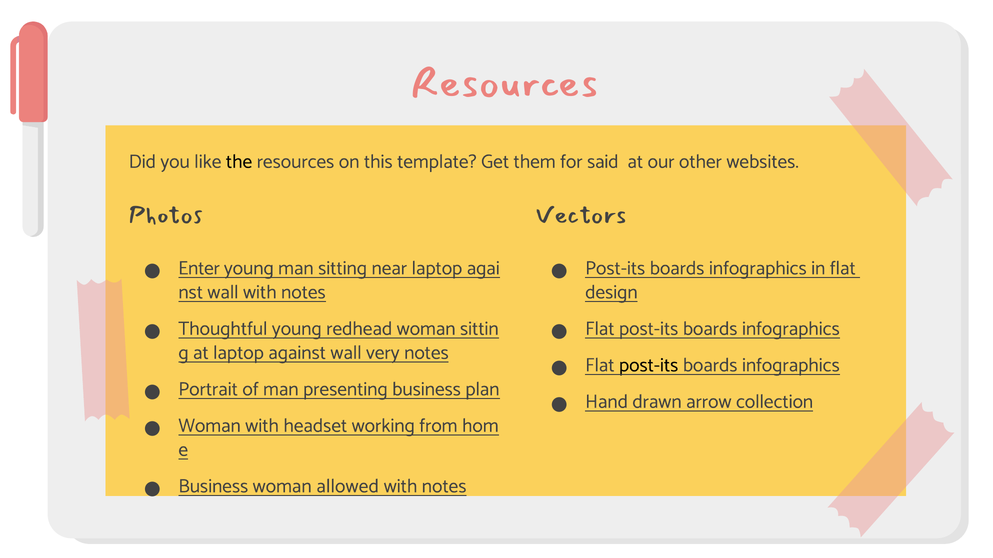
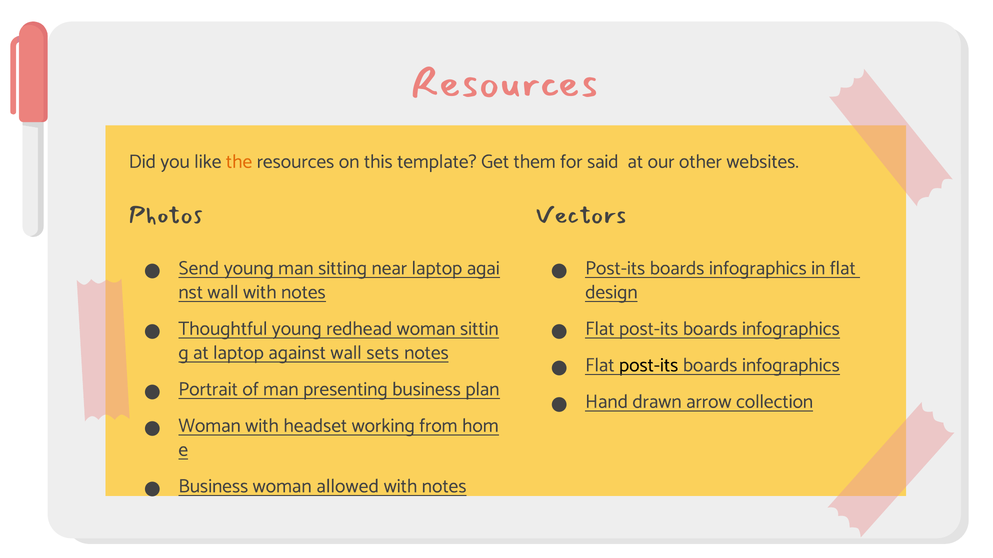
the colour: black -> orange
Enter: Enter -> Send
very: very -> sets
